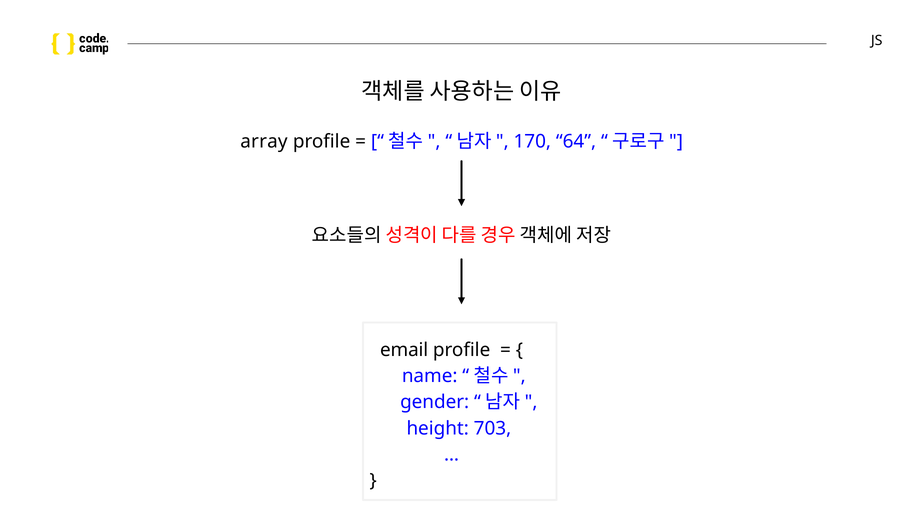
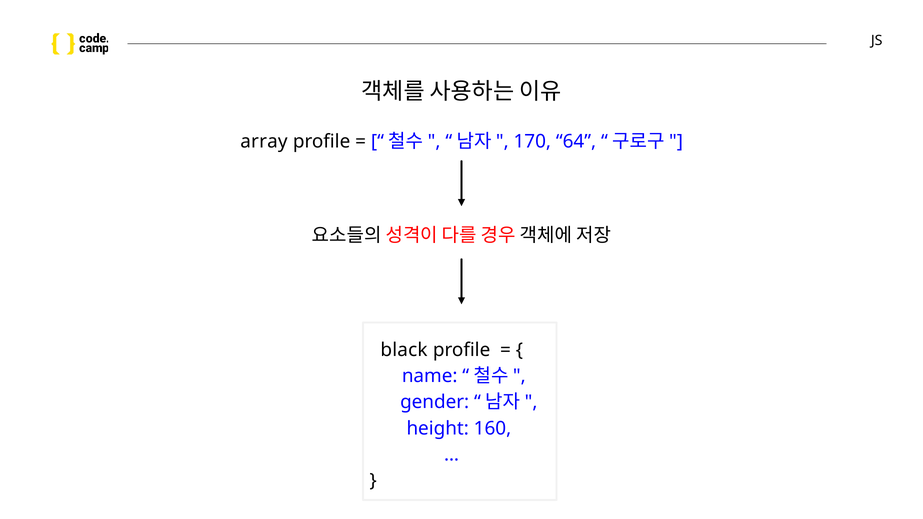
email: email -> black
703: 703 -> 160
